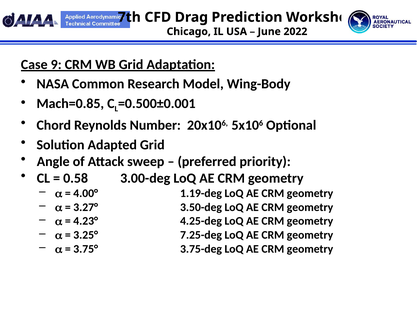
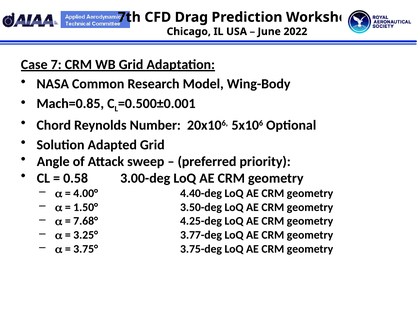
9: 9 -> 7
1.19-deg: 1.19-deg -> 4.40-deg
3.27°: 3.27° -> 1.50°
4.23°: 4.23° -> 7.68°
7.25-deg: 7.25-deg -> 3.77-deg
